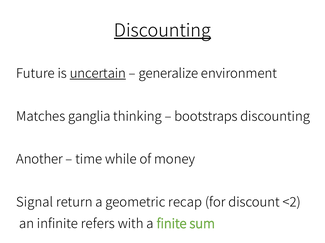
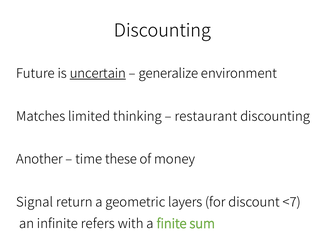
Discounting at (162, 31) underline: present -> none
ganglia: ganglia -> limited
bootstraps: bootstraps -> restaurant
while: while -> these
recap: recap -> layers
<2: <2 -> <7
